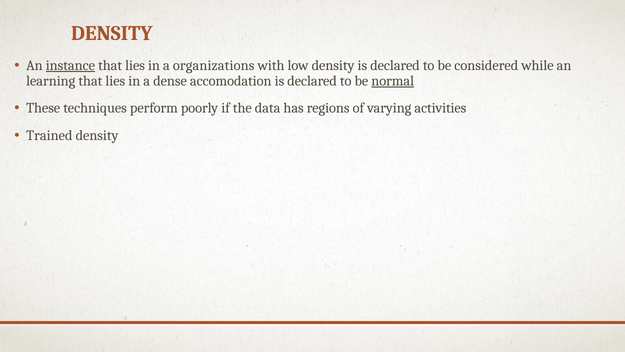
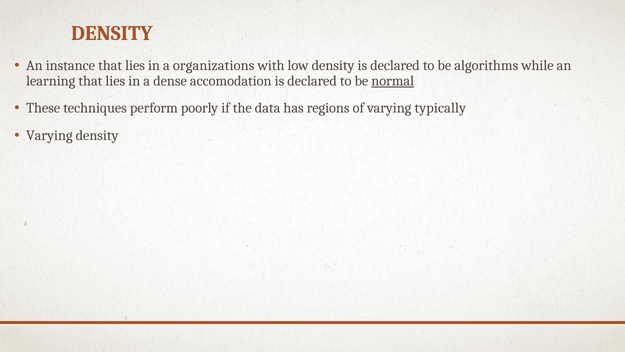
instance underline: present -> none
considered: considered -> algorithms
activities: activities -> typically
Trained at (49, 135): Trained -> Varying
